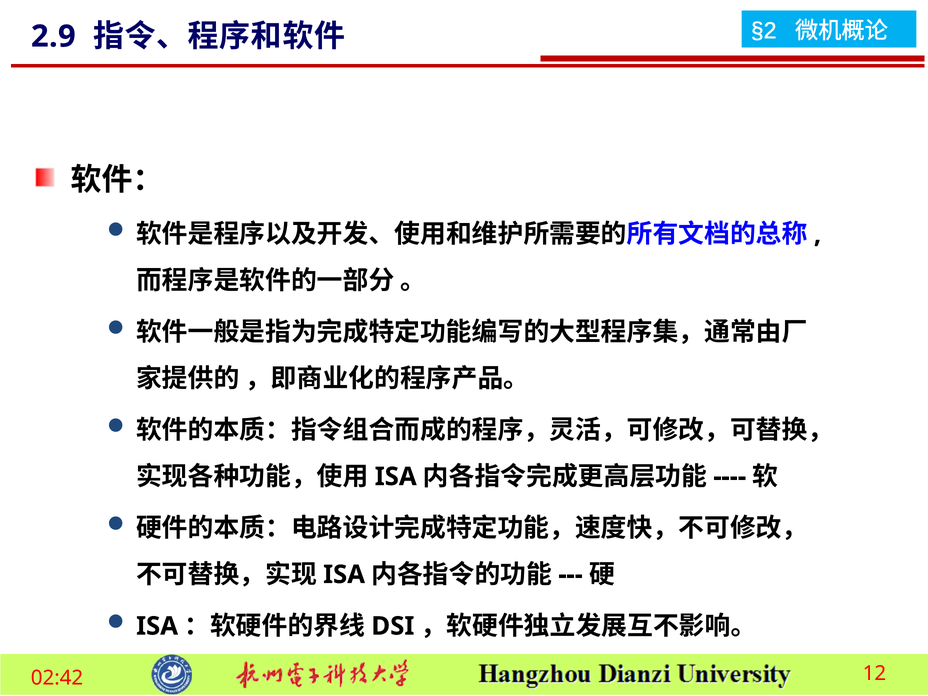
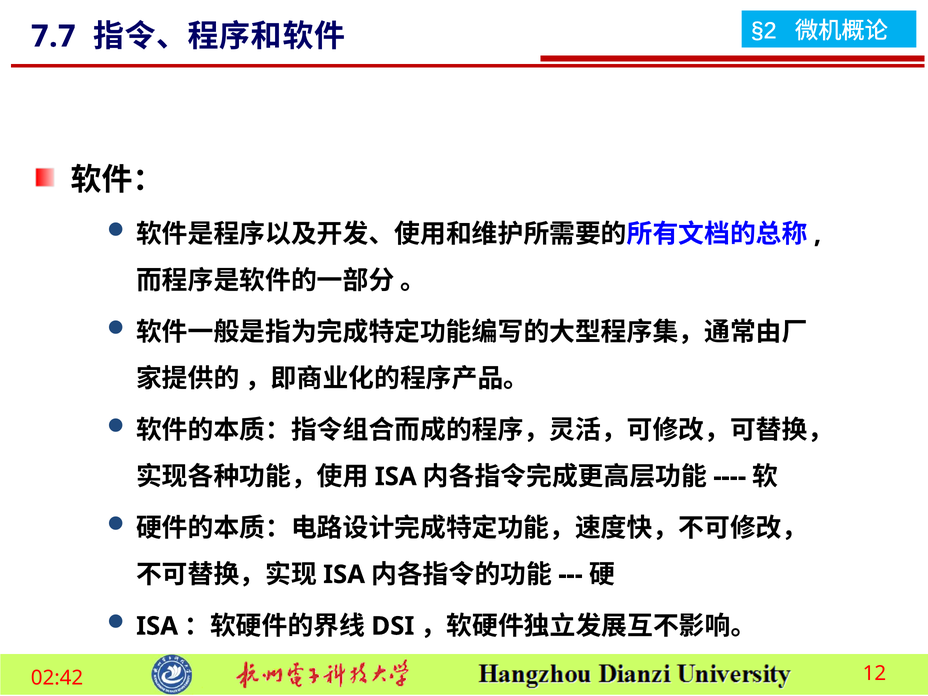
2.9: 2.9 -> 7.7
